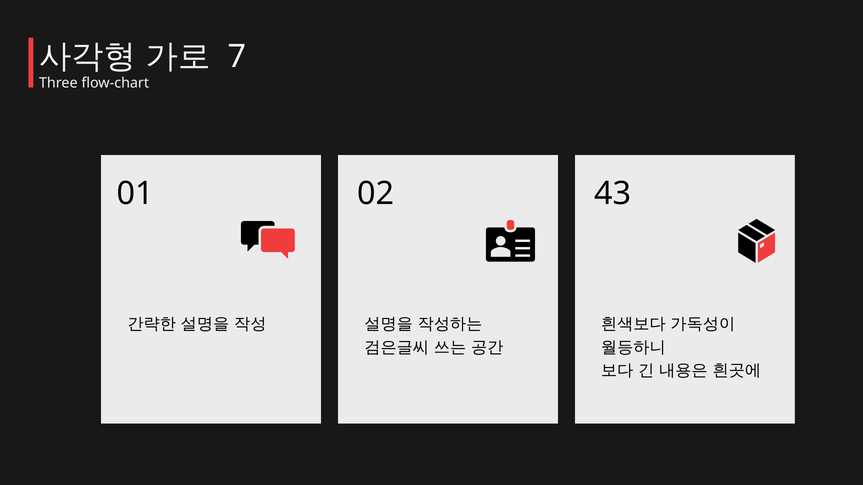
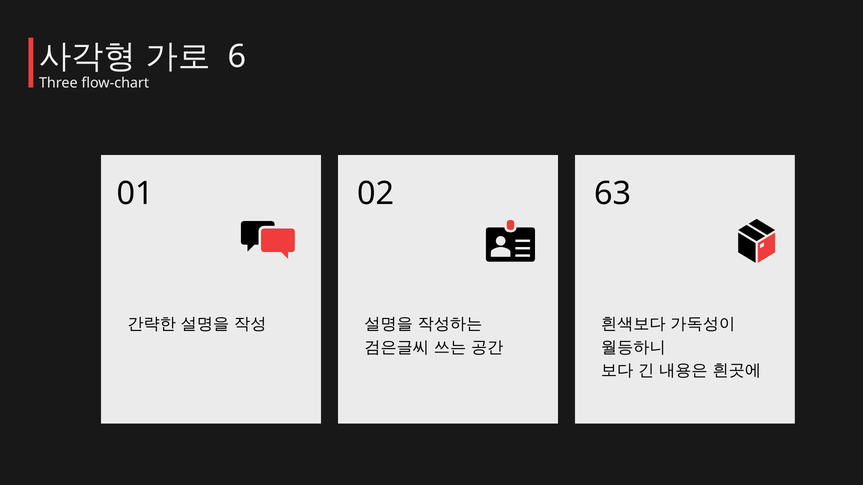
7: 7 -> 6
43: 43 -> 63
